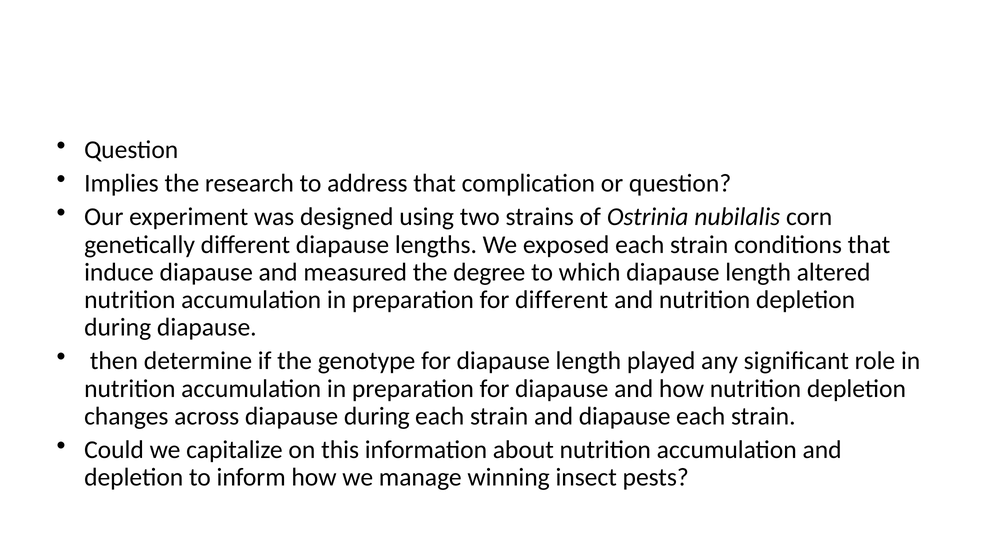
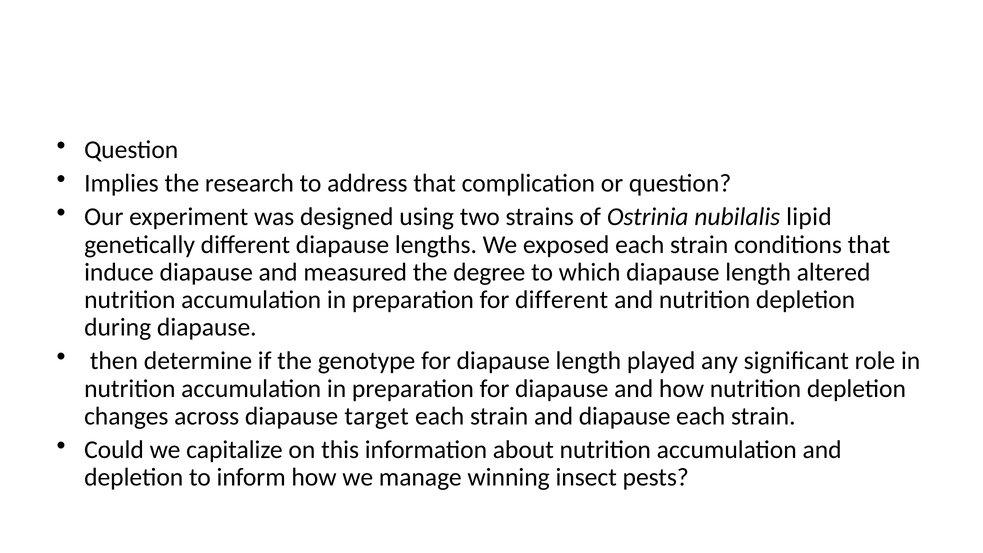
corn: corn -> lipid
diapause during: during -> target
